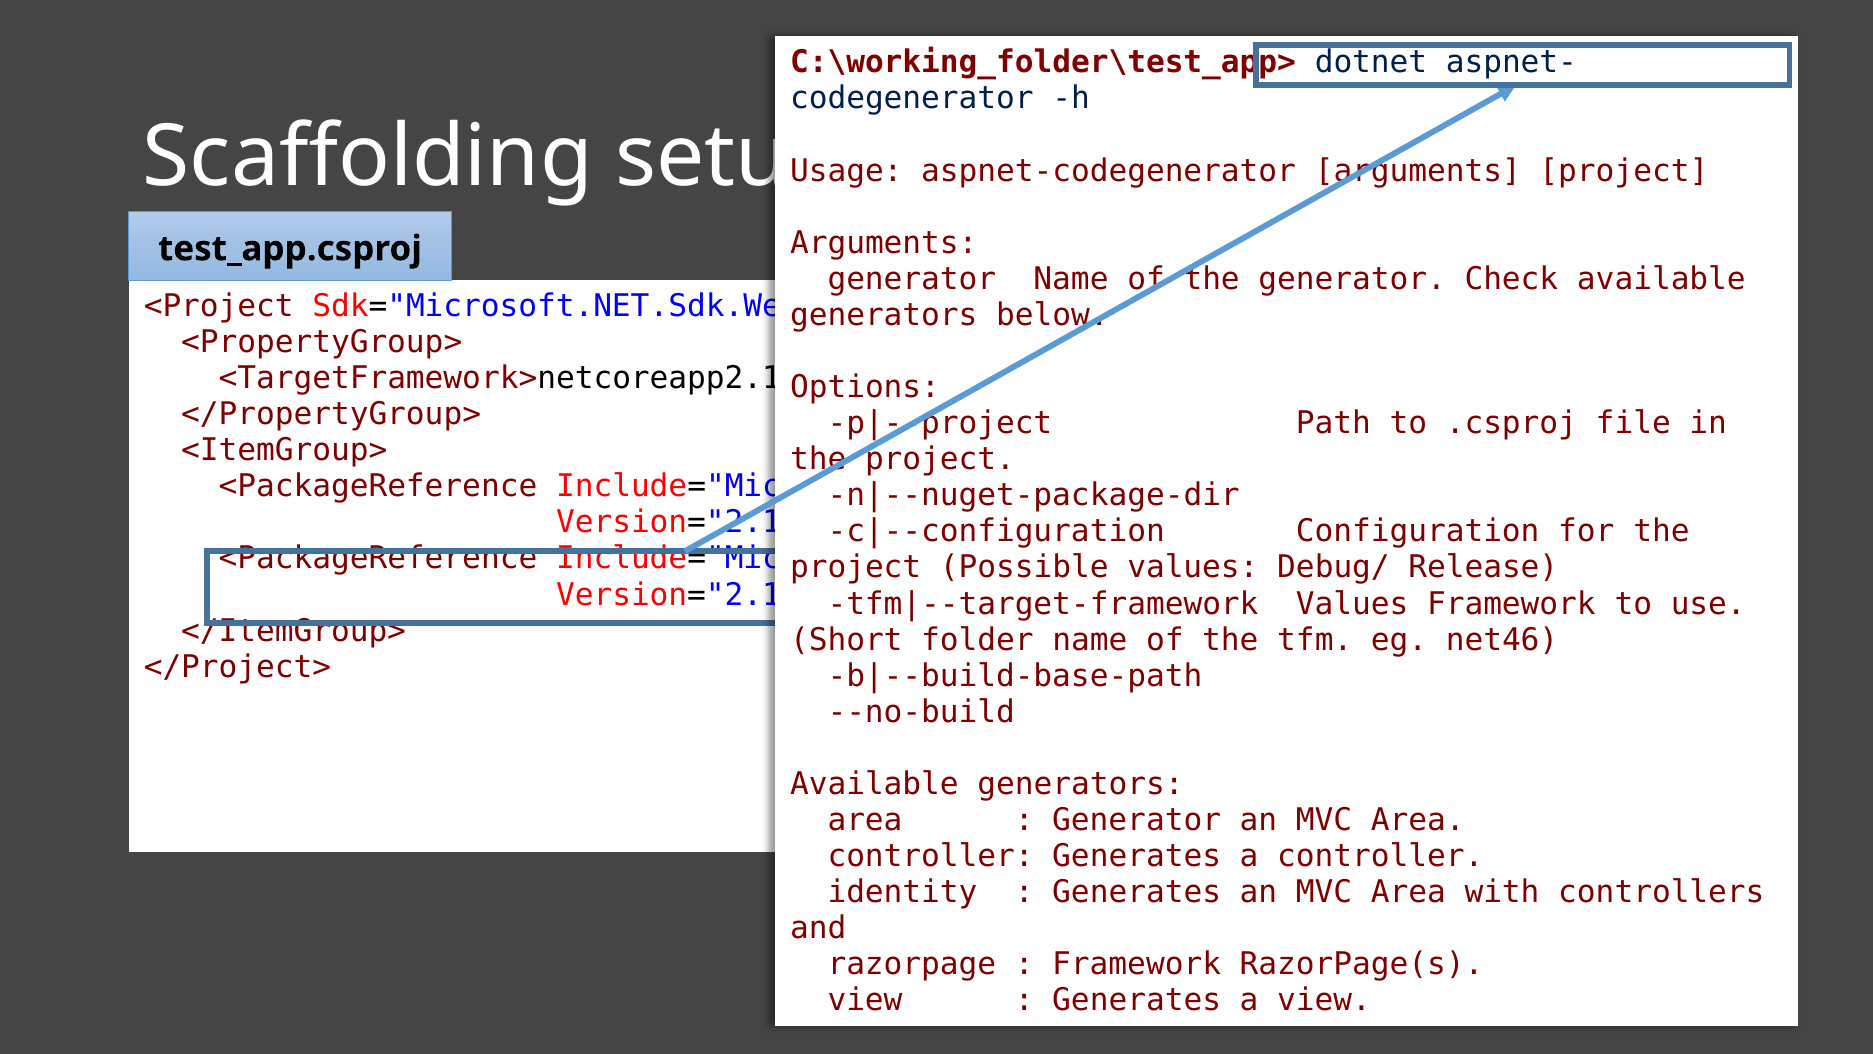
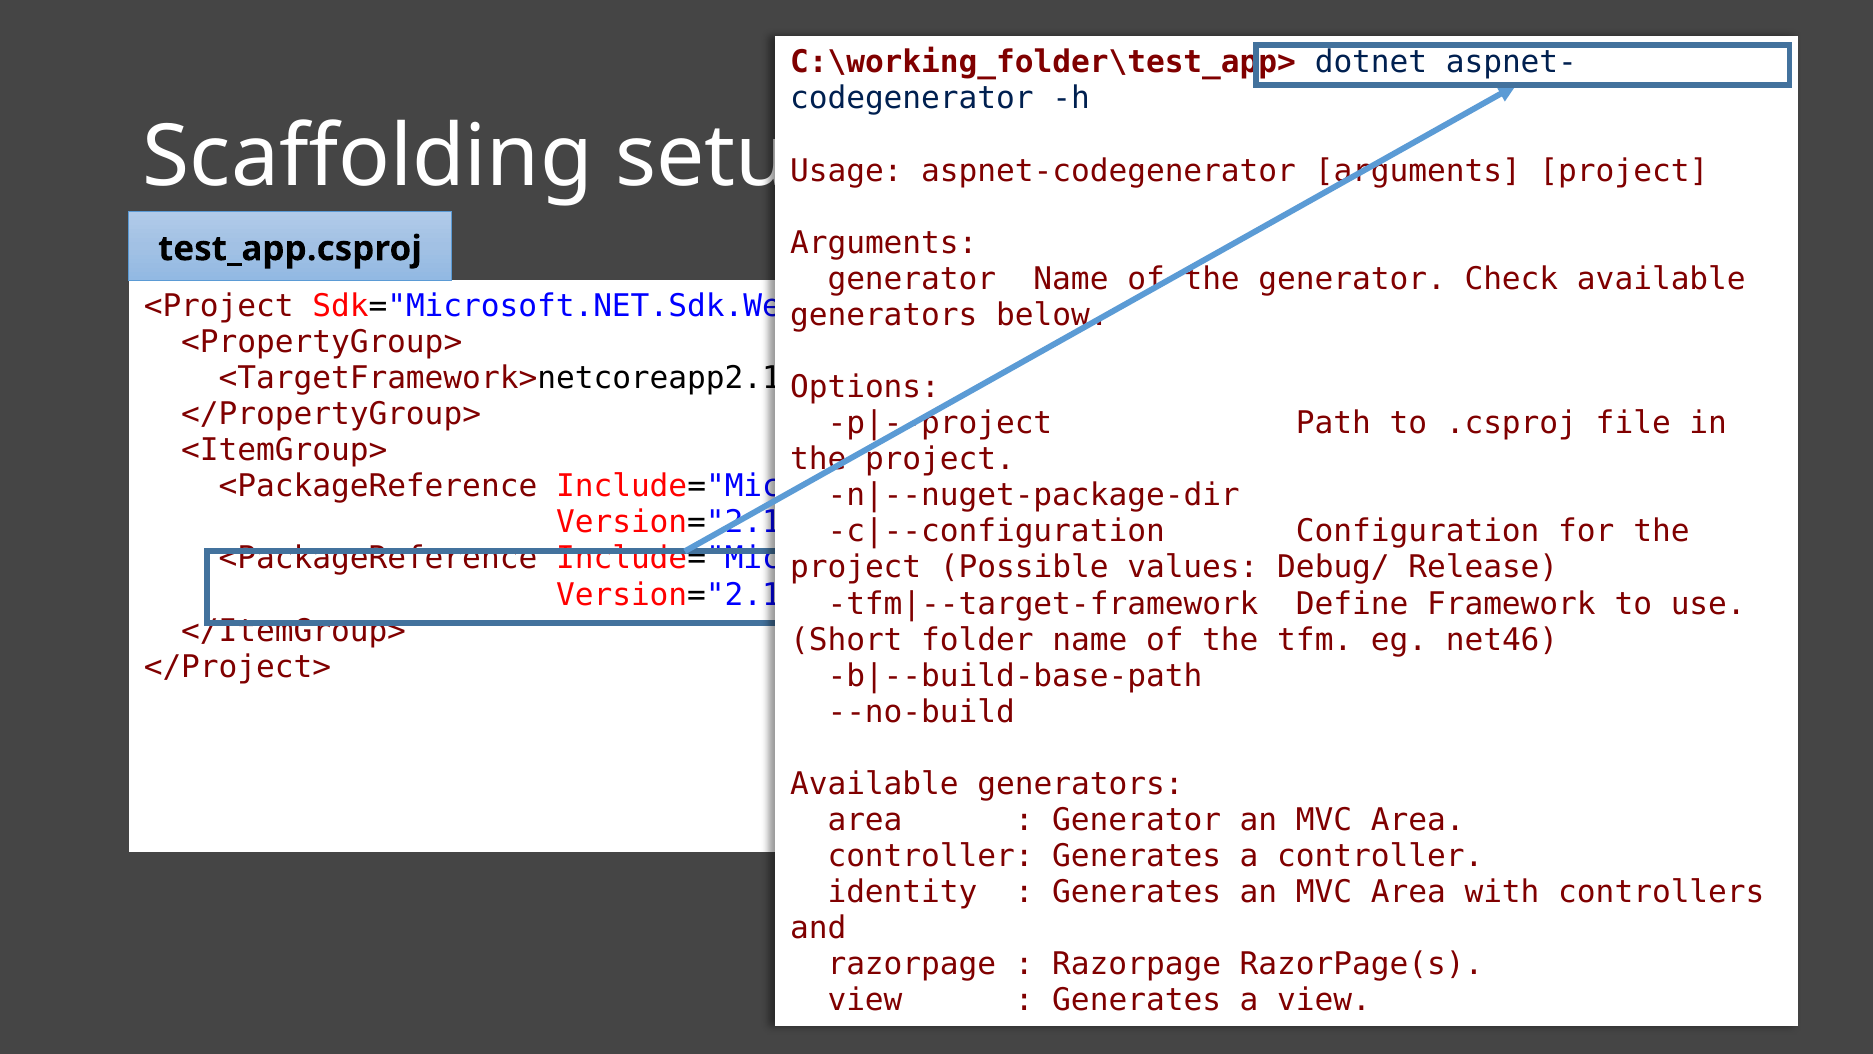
Values at (1352, 603): Values -> Define
Framework at (1137, 964): Framework -> Razorpage
